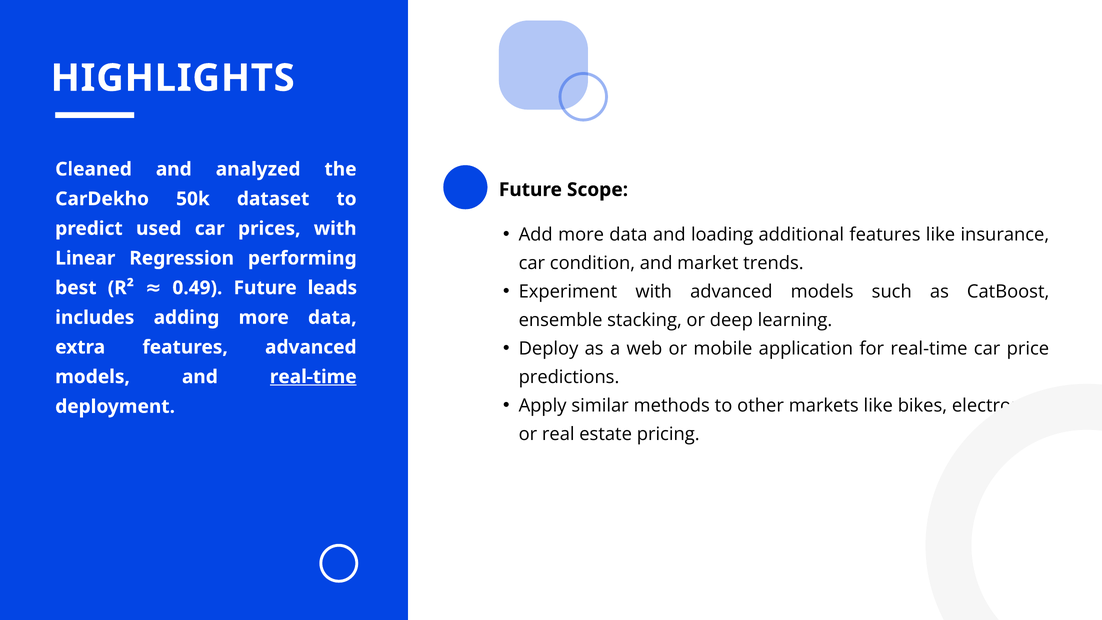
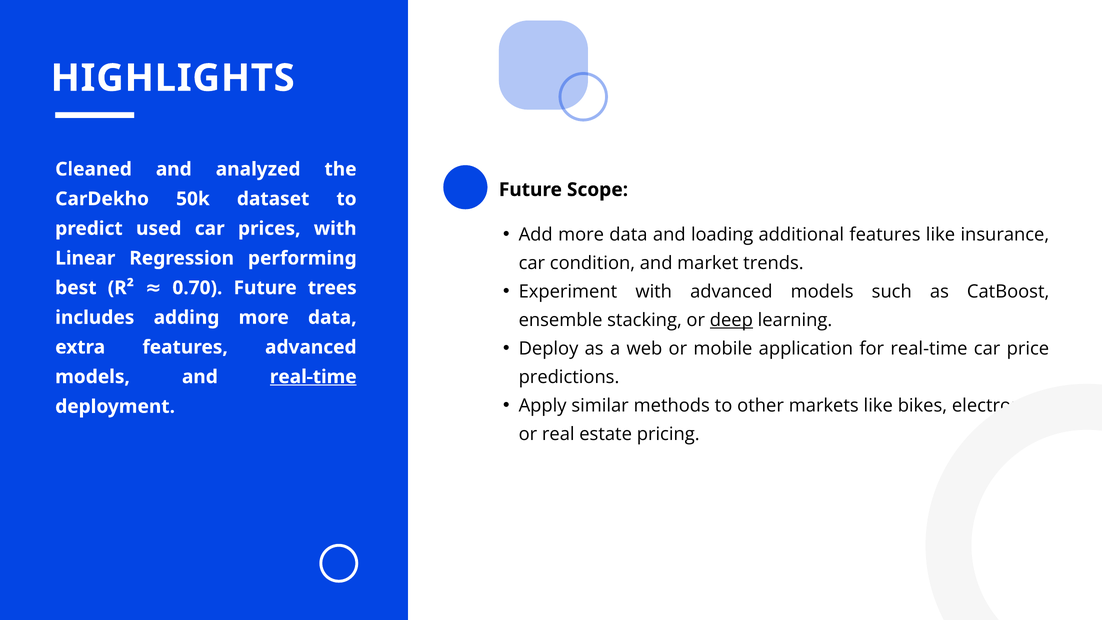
0.49: 0.49 -> 0.70
leads: leads -> trees
deep underline: none -> present
